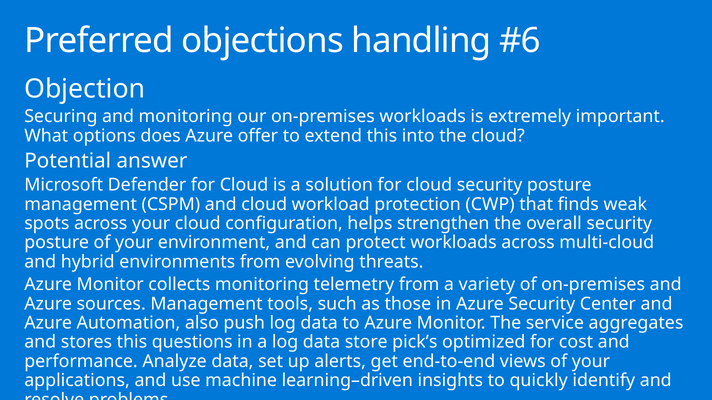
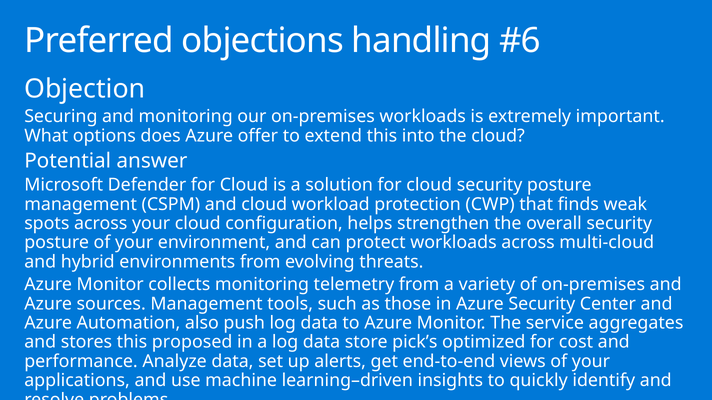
questions: questions -> proposed
